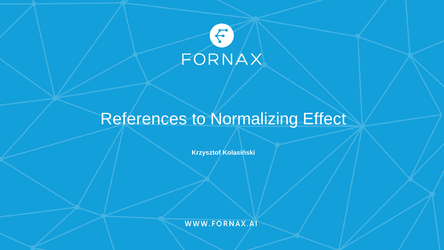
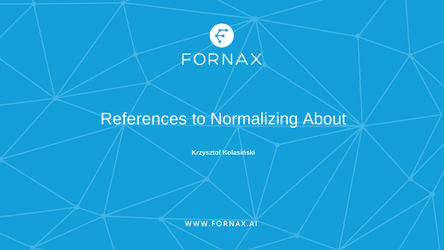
Effect: Effect -> About
